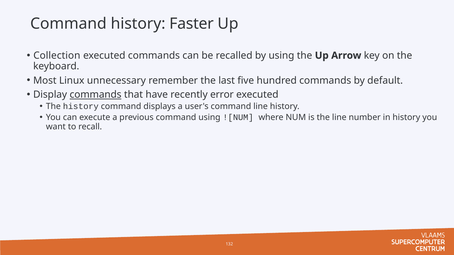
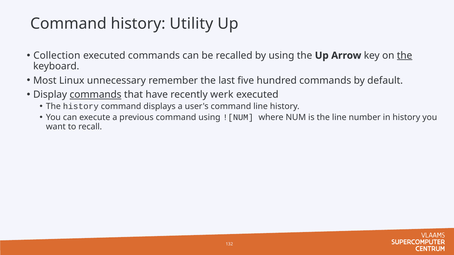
Faster: Faster -> Utility
the at (405, 56) underline: none -> present
error: error -> werk
